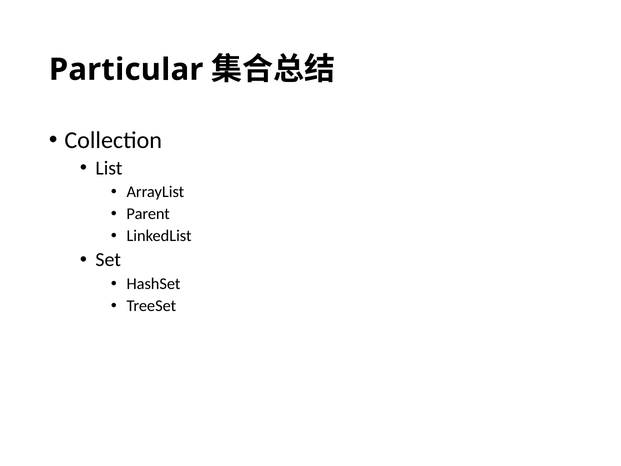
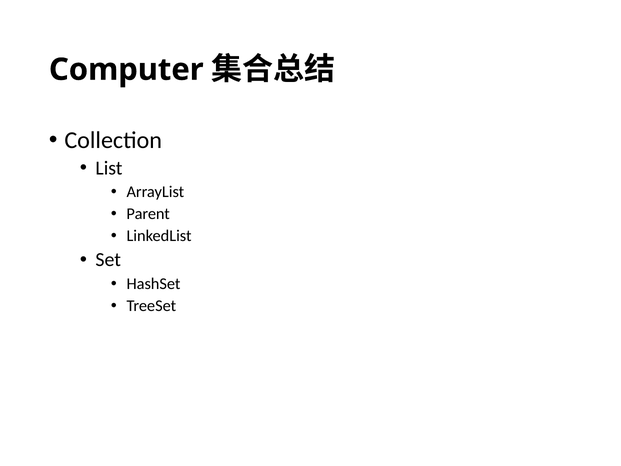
Particular: Particular -> Computer
